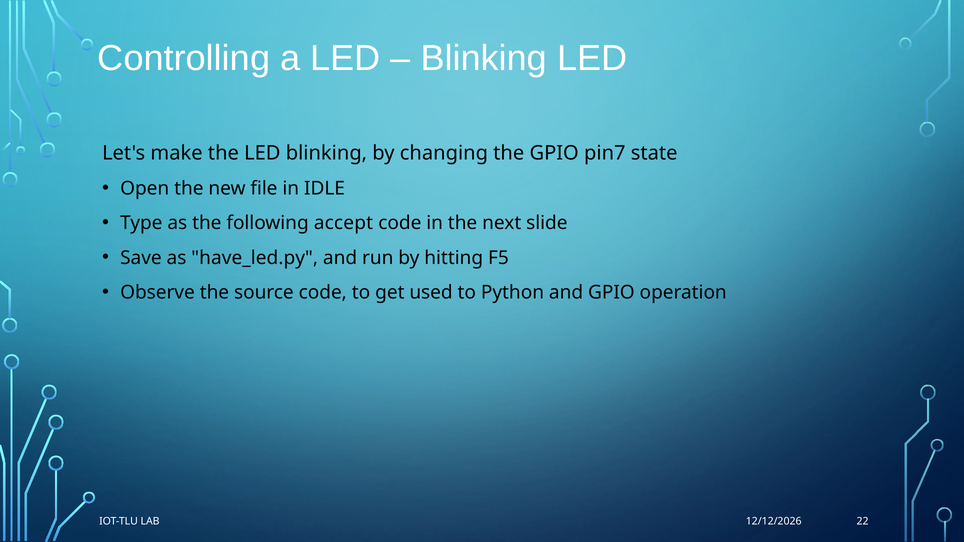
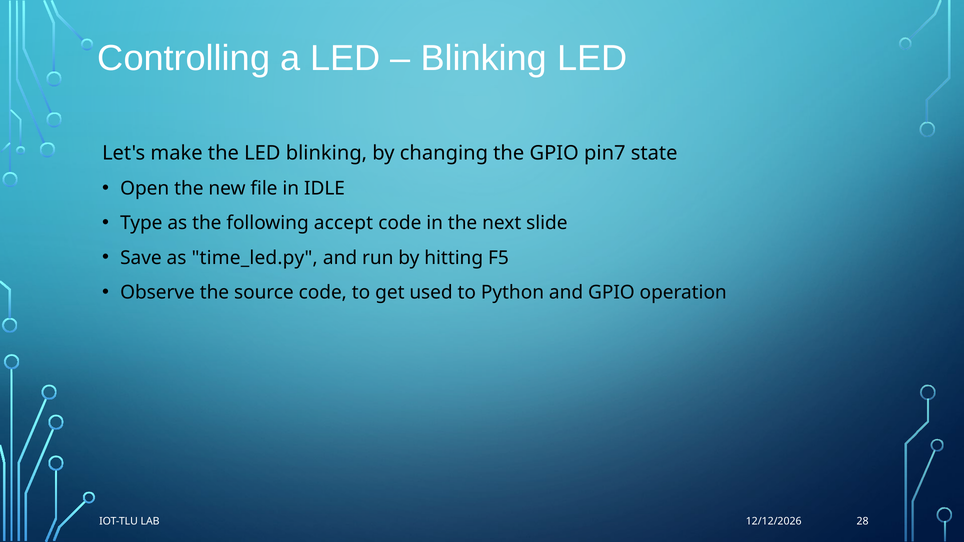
have_led.py: have_led.py -> time_led.py
22: 22 -> 28
